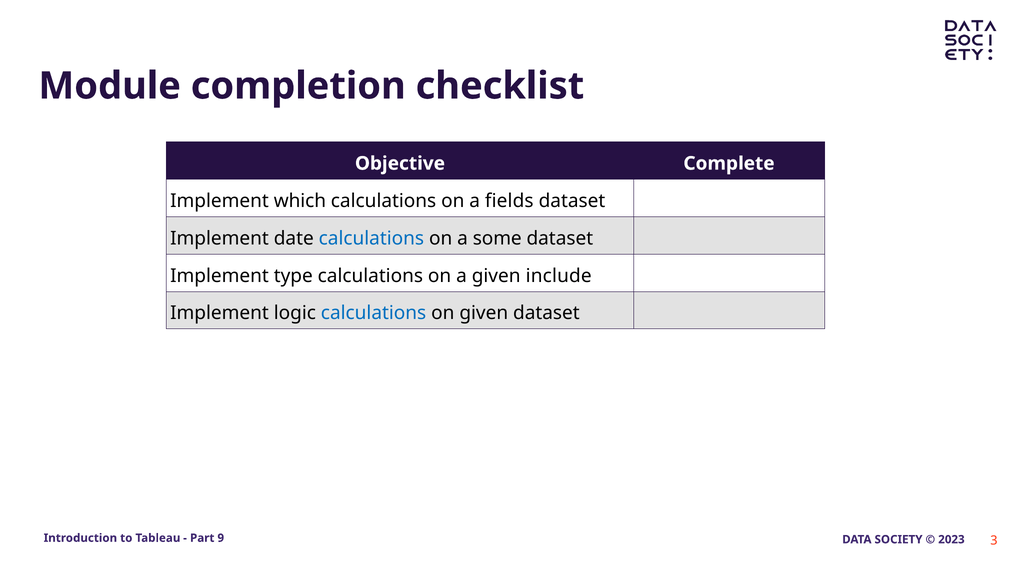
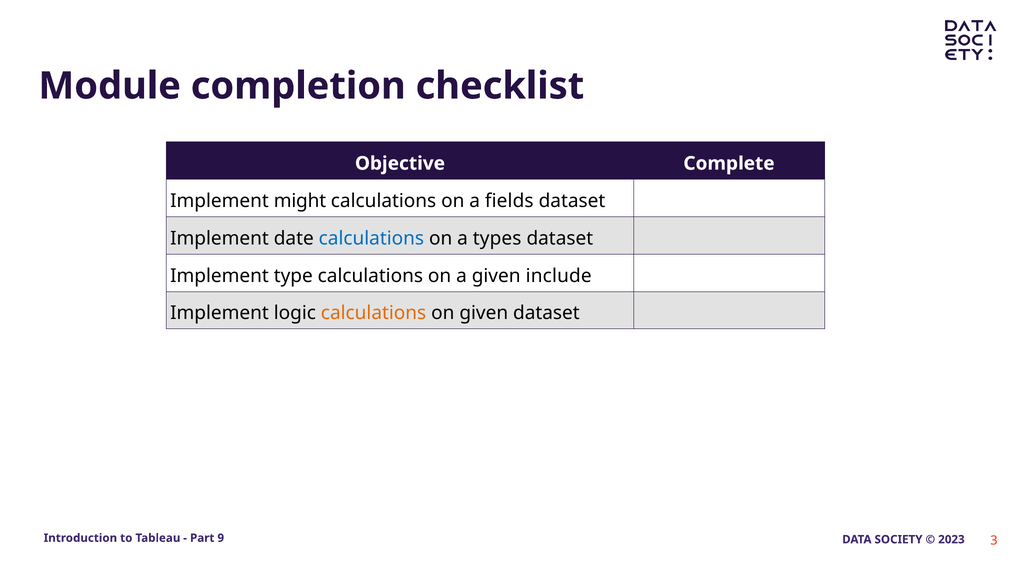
which: which -> might
some: some -> types
calculations at (374, 313) colour: blue -> orange
